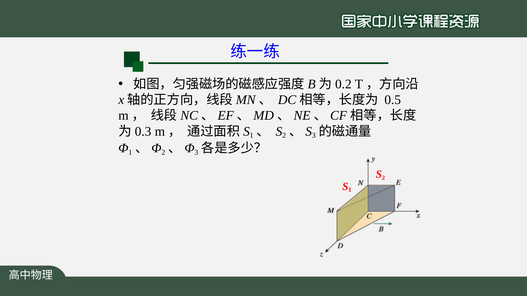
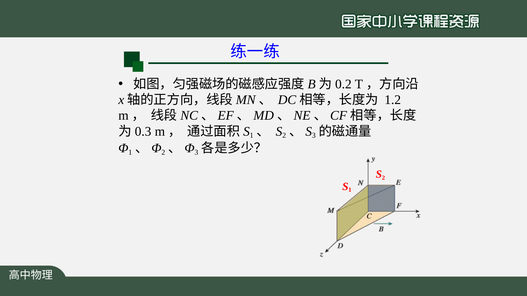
0.5: 0.5 -> 1.2
